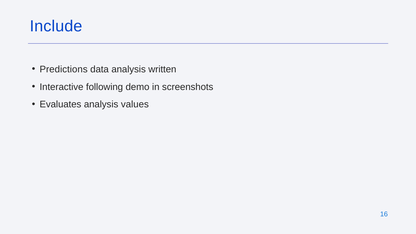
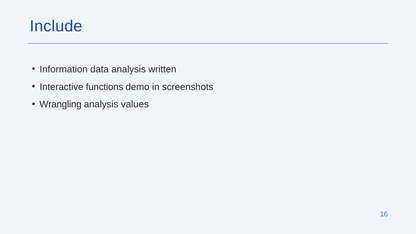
Predictions: Predictions -> Information
following: following -> functions
Evaluates: Evaluates -> Wrangling
